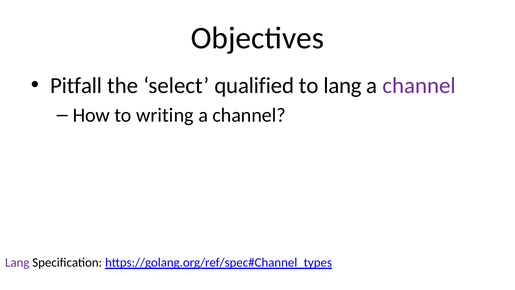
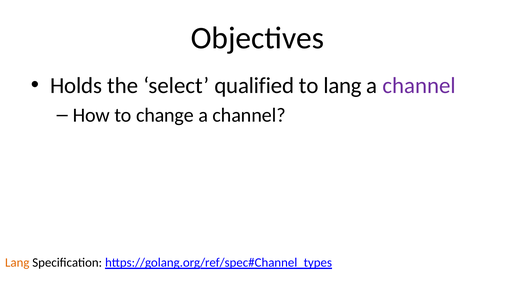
Pitfall: Pitfall -> Holds
writing: writing -> change
Lang at (17, 262) colour: purple -> orange
